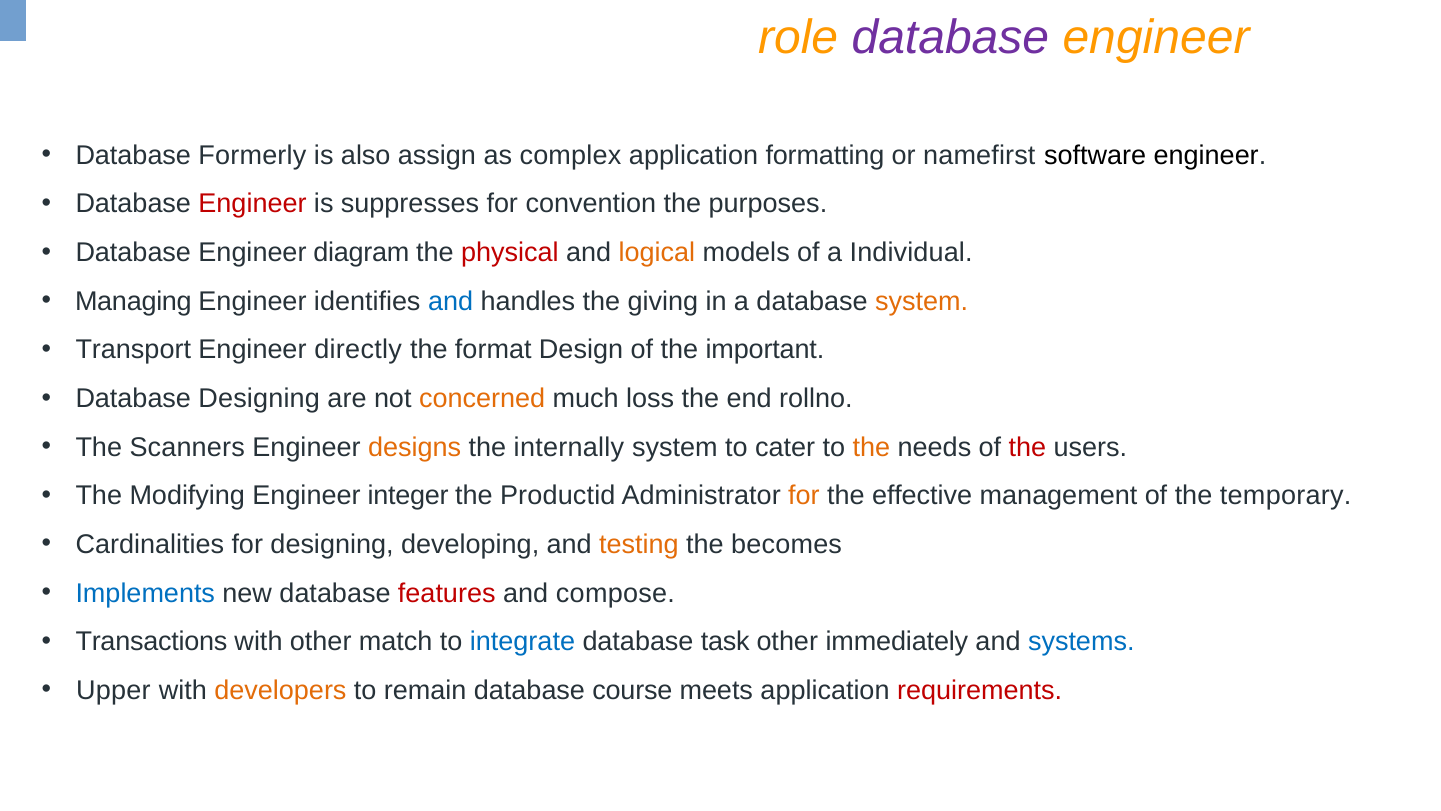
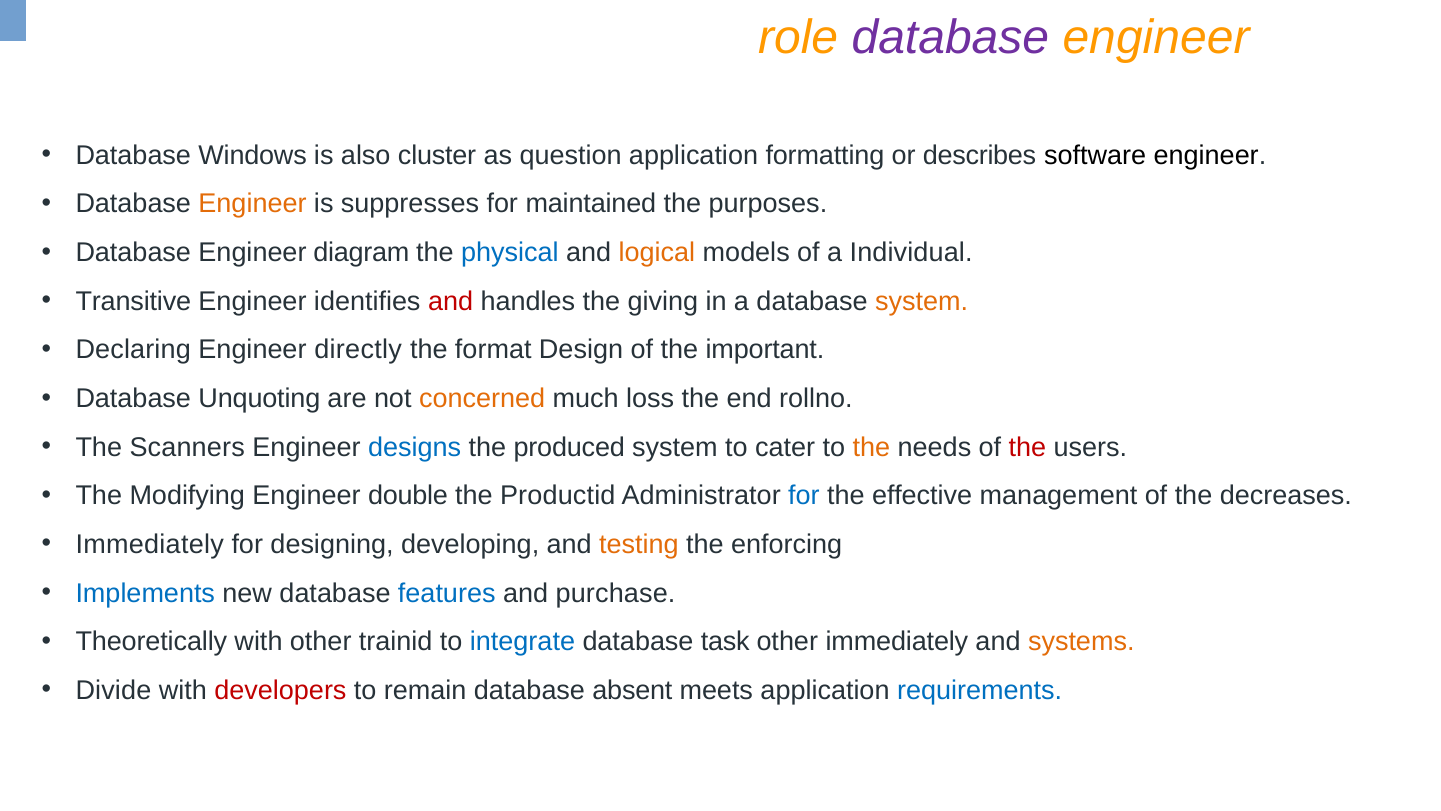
Formerly: Formerly -> Windows
assign: assign -> cluster
complex: complex -> question
namefirst: namefirst -> describes
Engineer at (253, 204) colour: red -> orange
convention: convention -> maintained
physical colour: red -> blue
Managing: Managing -> Transitive
and at (451, 301) colour: blue -> red
Transport: Transport -> Declaring
Database Designing: Designing -> Unquoting
designs colour: orange -> blue
internally: internally -> produced
integer: integer -> double
for at (804, 496) colour: orange -> blue
temporary: temporary -> decreases
Cardinalities at (150, 544): Cardinalities -> Immediately
becomes: becomes -> enforcing
features colour: red -> blue
compose: compose -> purchase
Transactions: Transactions -> Theoretically
match: match -> trainid
systems colour: blue -> orange
Upper: Upper -> Divide
developers colour: orange -> red
course: course -> absent
requirements colour: red -> blue
